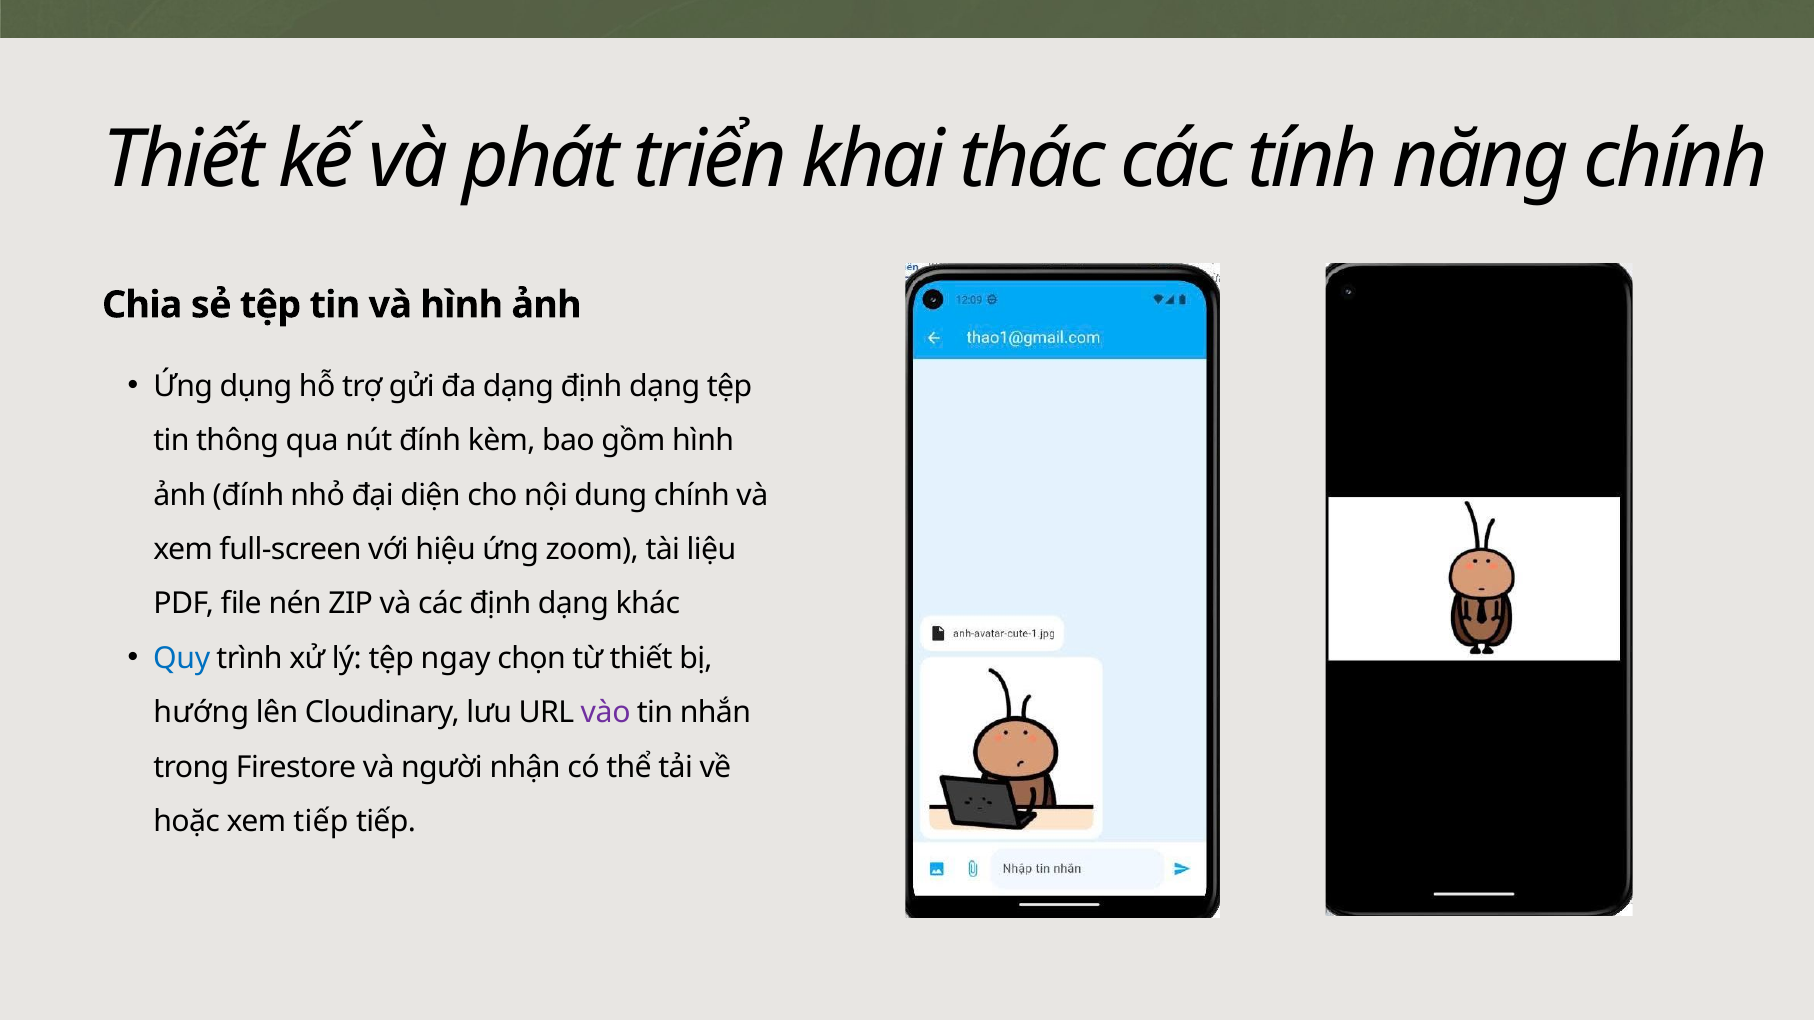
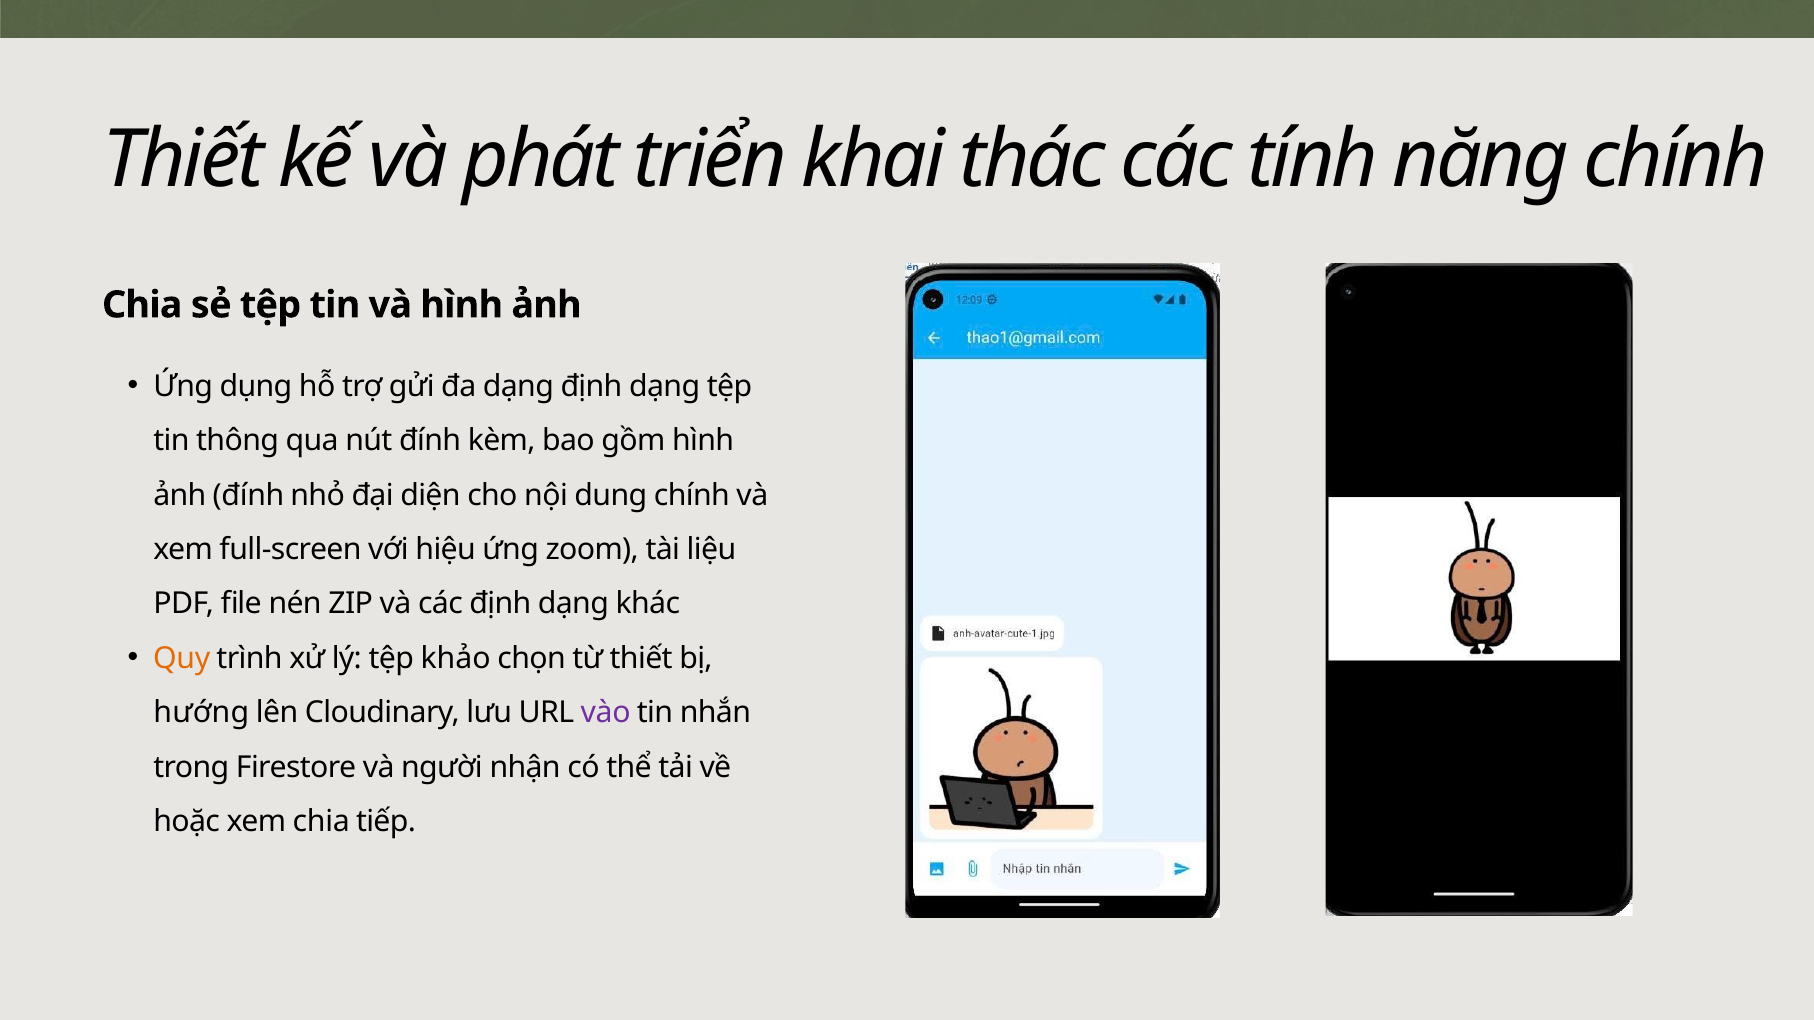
Quy colour: blue -> orange
ngay: ngay -> khảo
xem tiếp: tiếp -> chia
